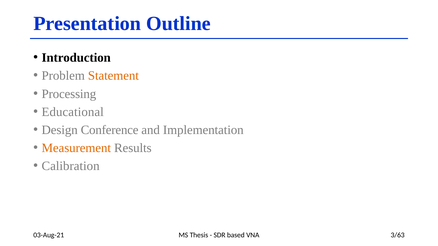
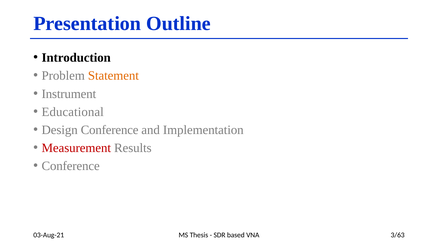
Processing: Processing -> Instrument
Measurement colour: orange -> red
Calibration at (71, 166): Calibration -> Conference
